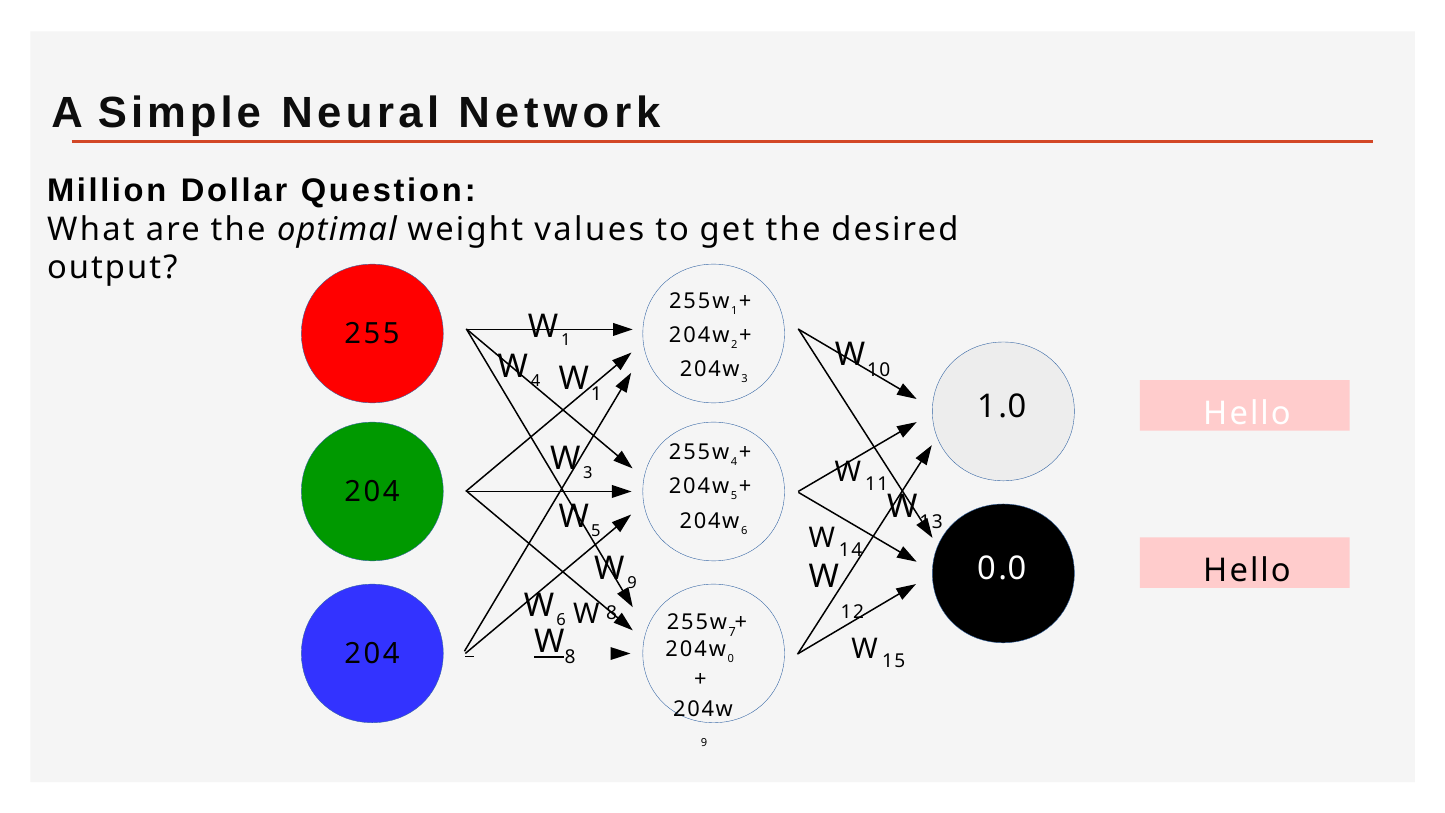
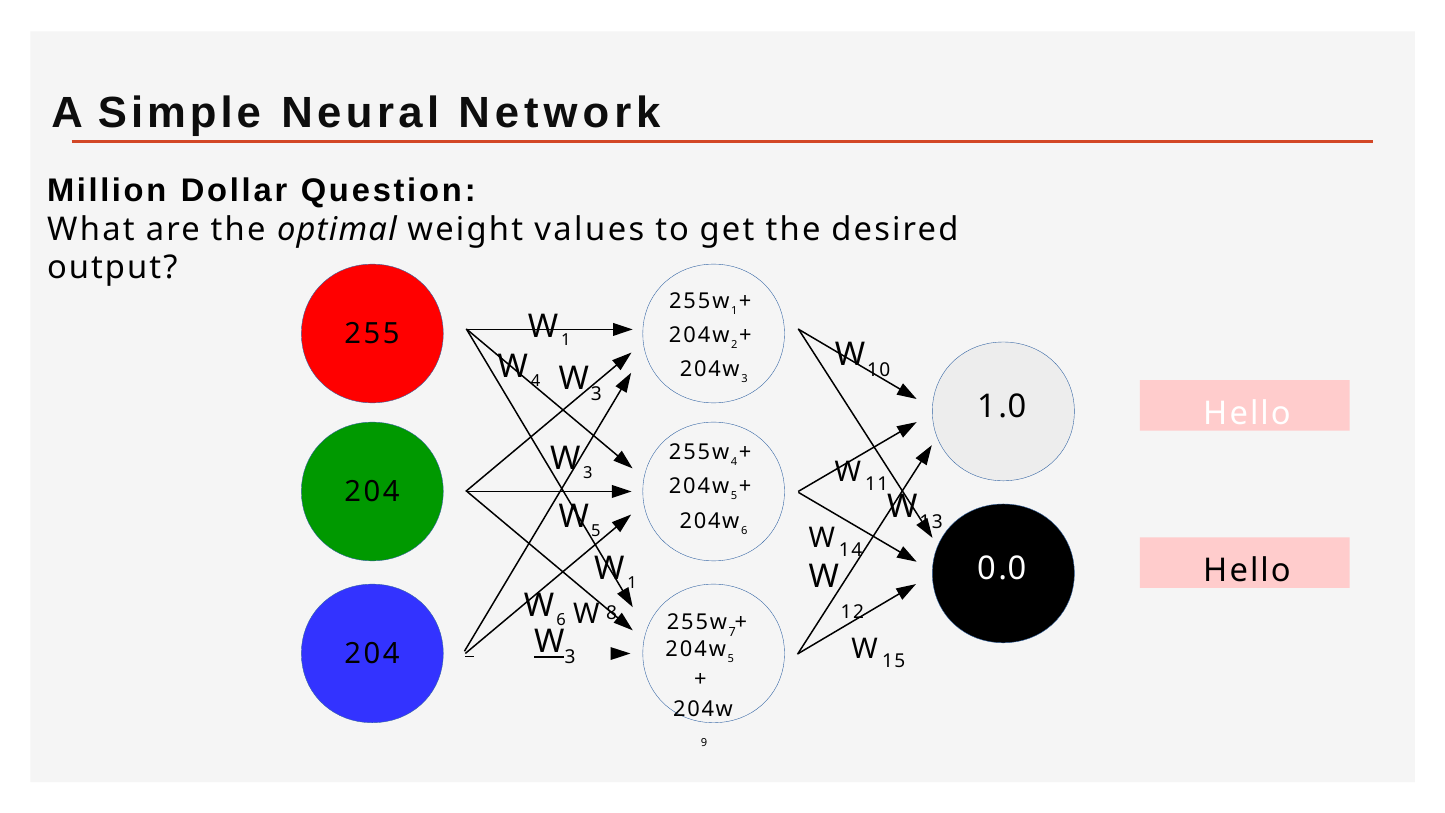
1 at (596, 394): 1 -> 3
9 at (632, 583): 9 -> 1
8 at (570, 657): 8 -> 3
0 at (731, 659): 0 -> 5
